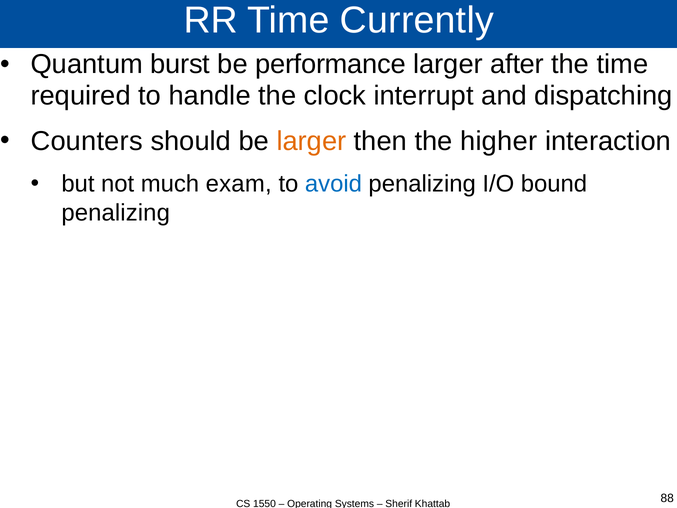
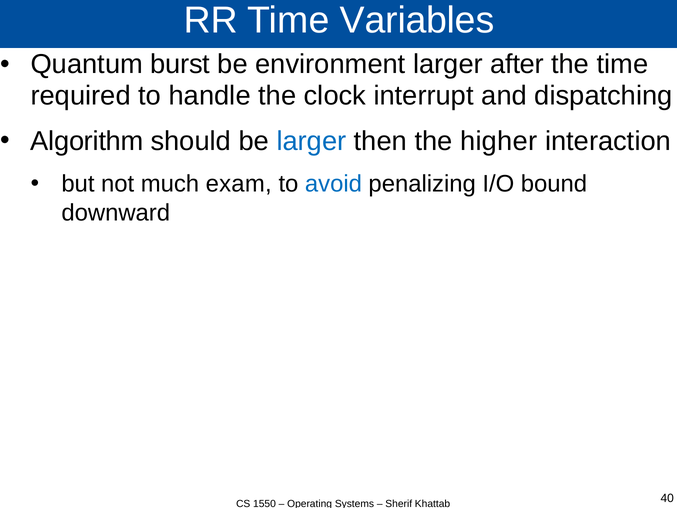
Currently: Currently -> Variables
performance: performance -> environment
Counters: Counters -> Algorithm
larger at (311, 141) colour: orange -> blue
penalizing at (116, 213): penalizing -> downward
88: 88 -> 40
